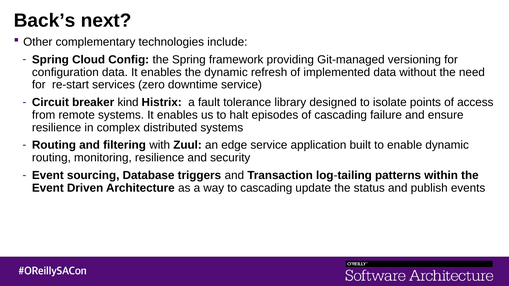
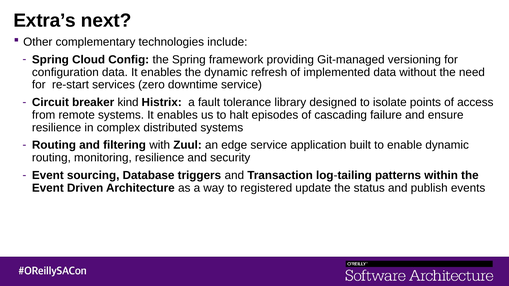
Back’s: Back’s -> Extra’s
to cascading: cascading -> registered
